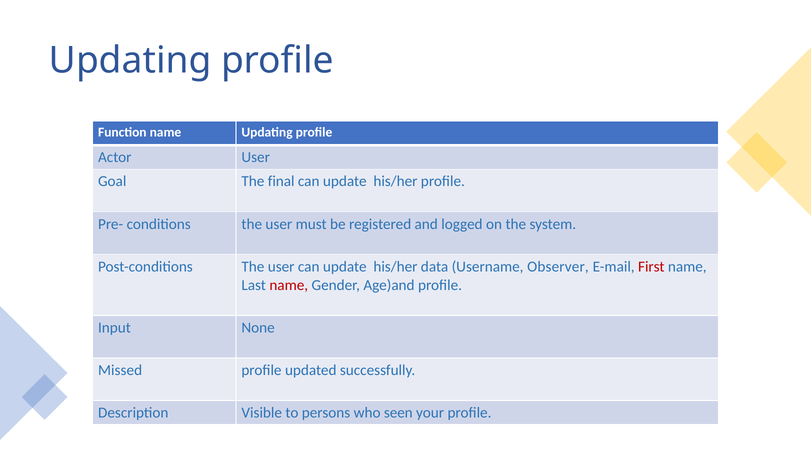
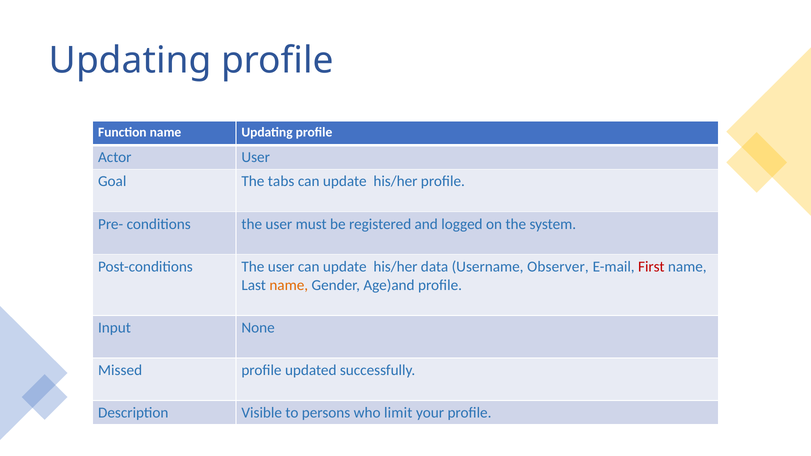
final: final -> tabs
name at (289, 285) colour: red -> orange
seen: seen -> limit
